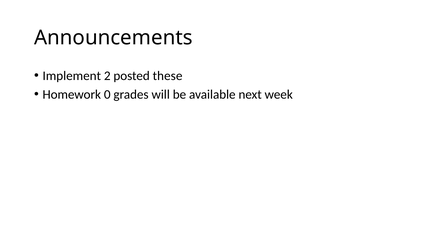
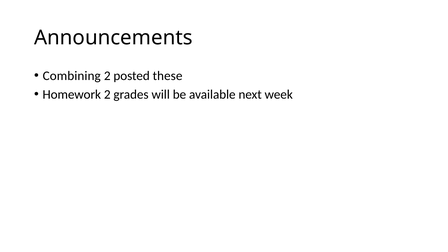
Implement: Implement -> Combining
Homework 0: 0 -> 2
